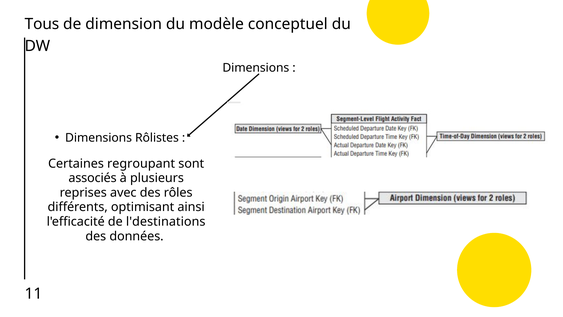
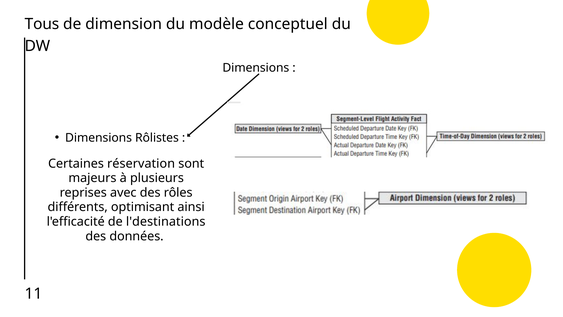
regroupant: regroupant -> réservation
associés: associés -> majeurs
